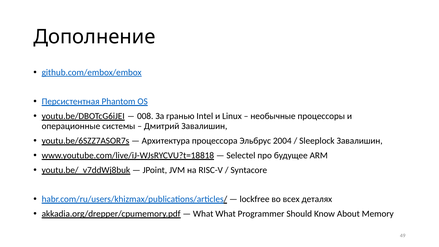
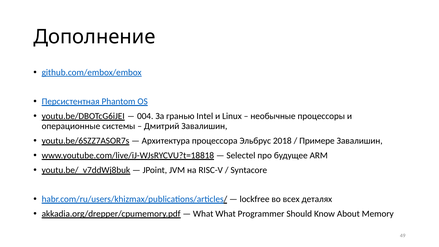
008: 008 -> 004
2004: 2004 -> 2018
Sleeplock: Sleeplock -> Примере
